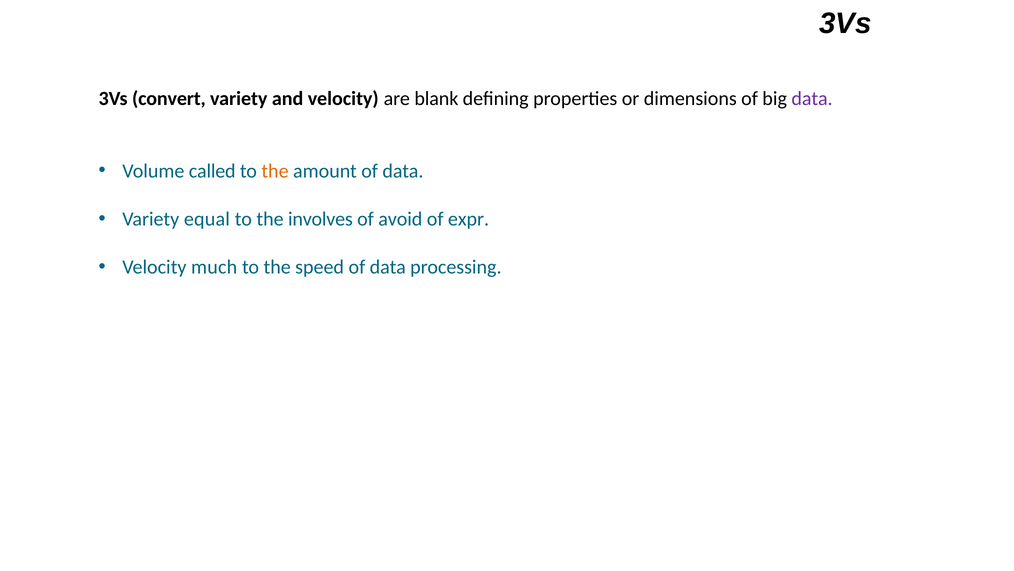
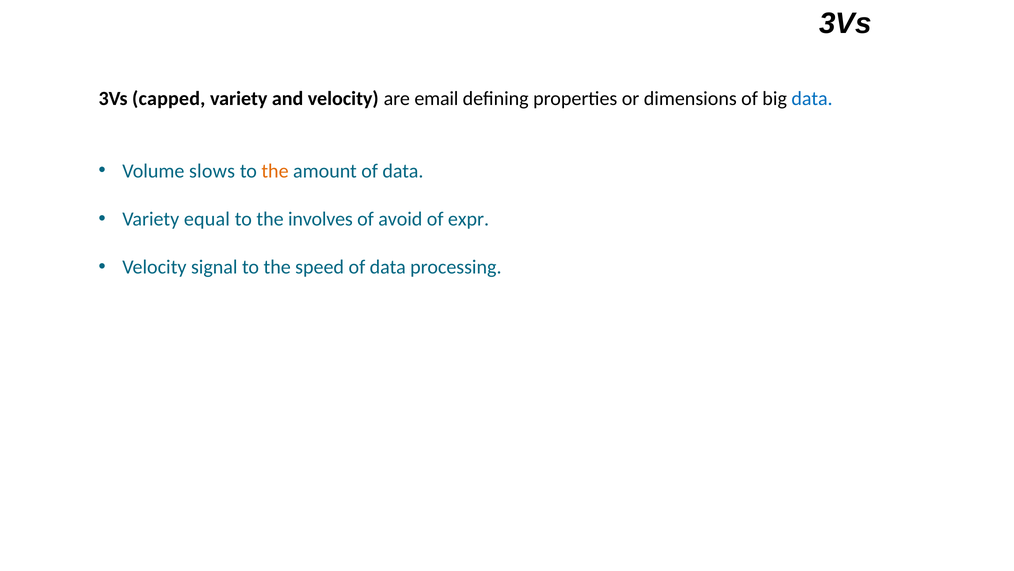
convert: convert -> capped
blank: blank -> email
data at (812, 98) colour: purple -> blue
called: called -> slows
much: much -> signal
